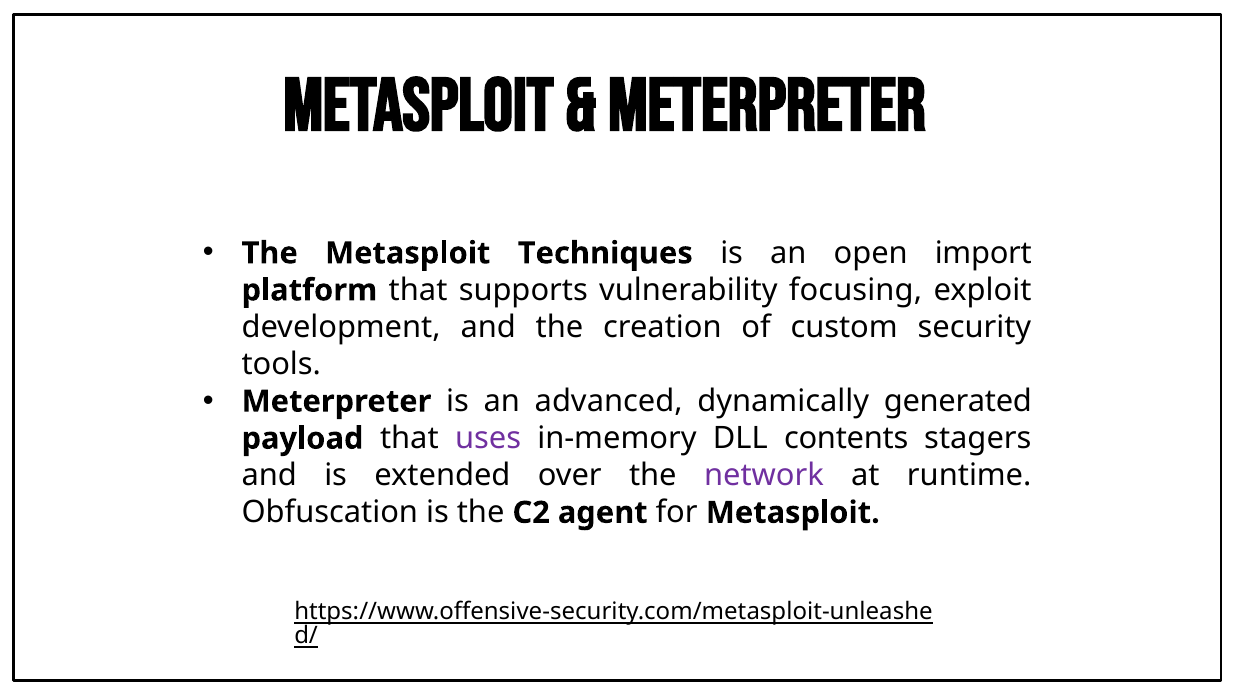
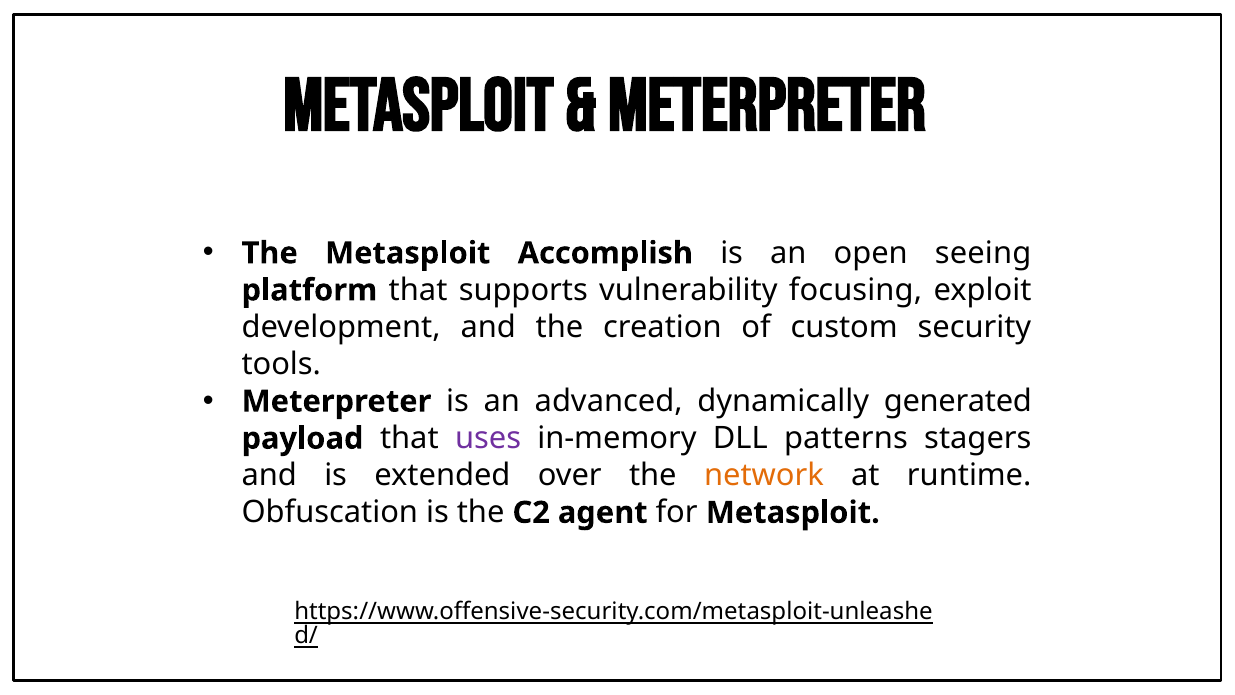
Techniques: Techniques -> Accomplish
import: import -> seeing
contents: contents -> patterns
network colour: purple -> orange
